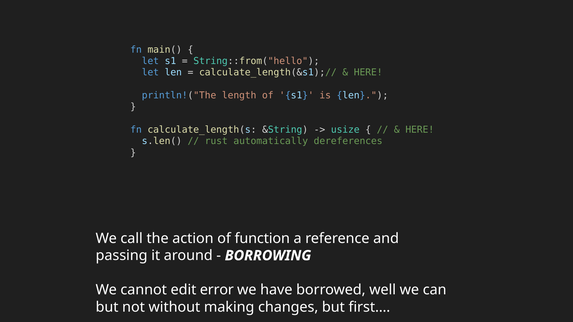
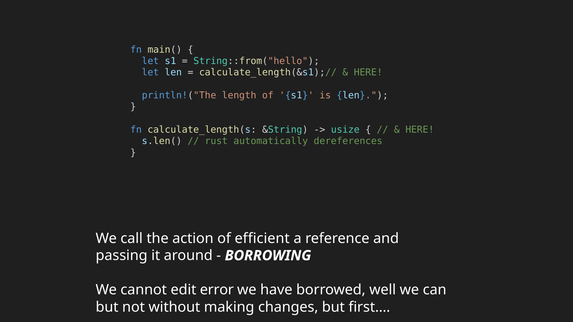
function: function -> efficient
